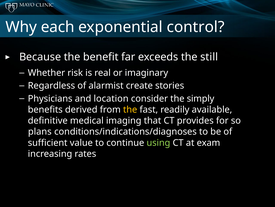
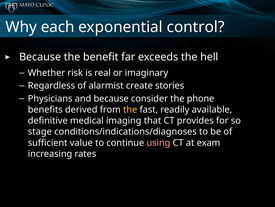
still: still -> hell
and location: location -> because
simply: simply -> phone
plans: plans -> stage
using colour: light green -> pink
